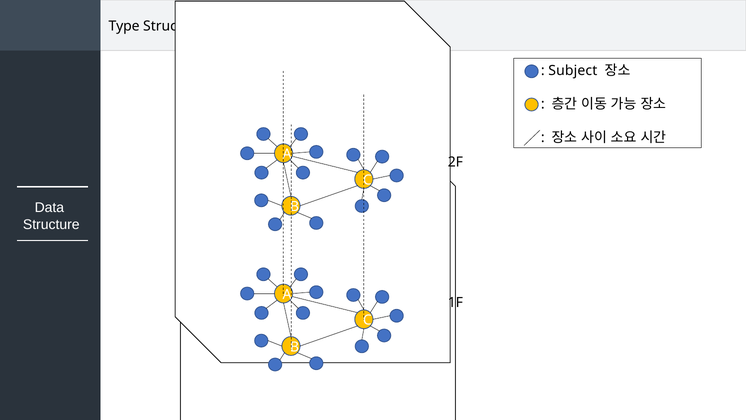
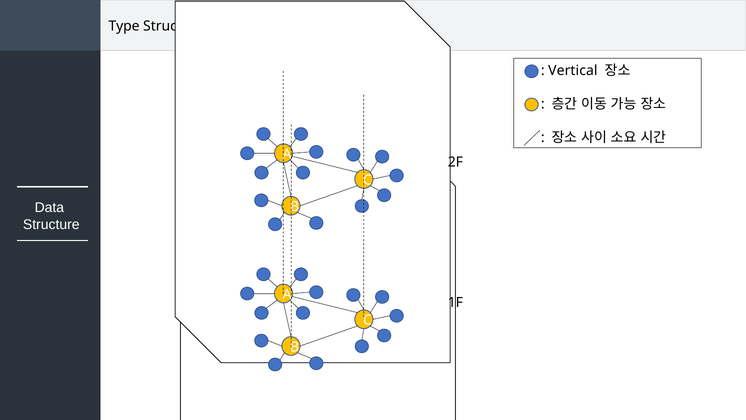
Subject: Subject -> Vertical
